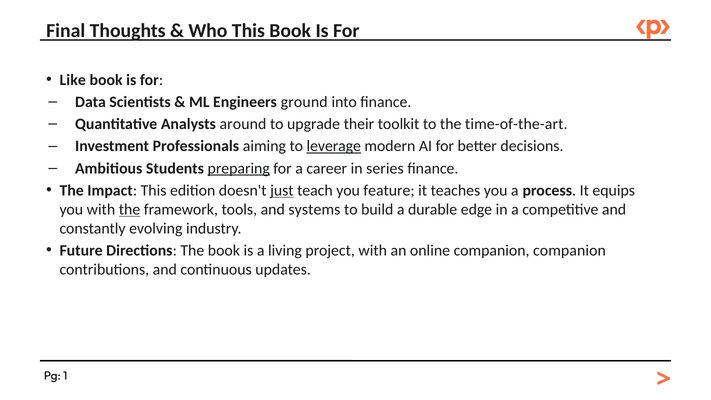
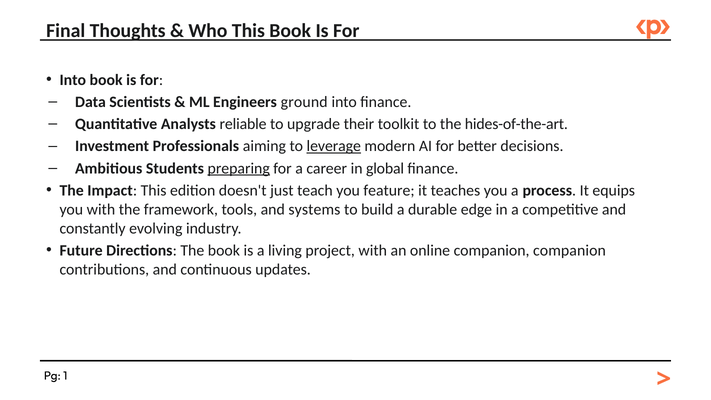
Like at (73, 80): Like -> Into
around: around -> reliable
time-of-the-art: time-of-the-art -> hides-of-the-art
series: series -> global
just underline: present -> none
the at (130, 209) underline: present -> none
